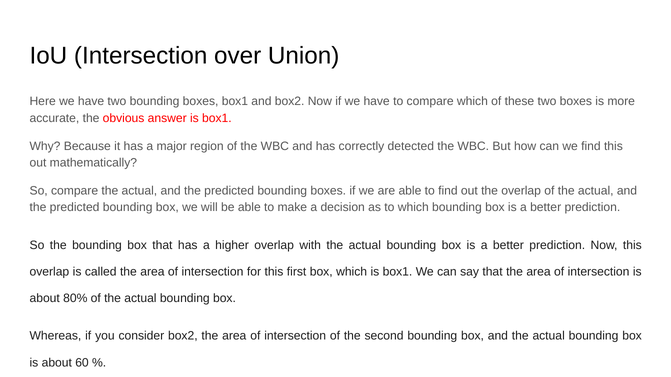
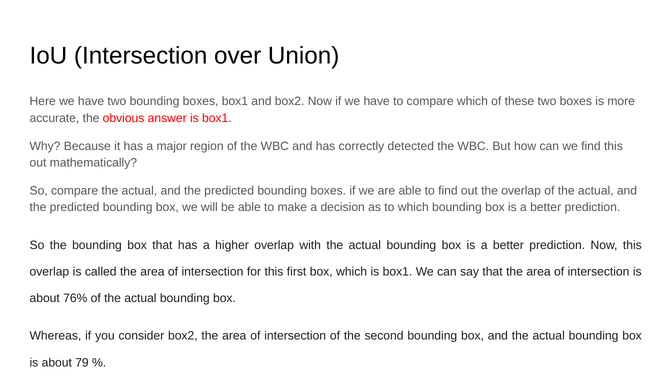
80%: 80% -> 76%
60: 60 -> 79
